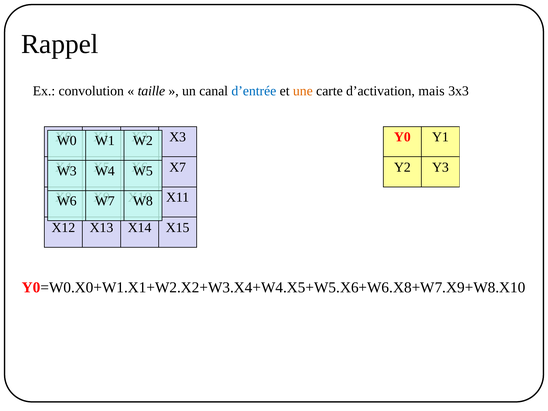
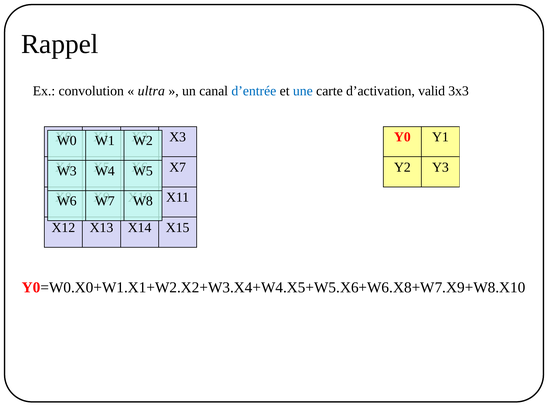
taille: taille -> ultra
une colour: orange -> blue
mais: mais -> valid
